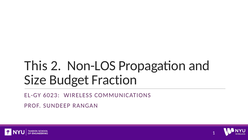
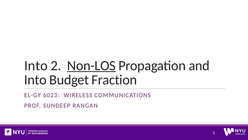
This at (36, 65): This -> Into
Non-LOS underline: none -> present
Size at (35, 80): Size -> Into
